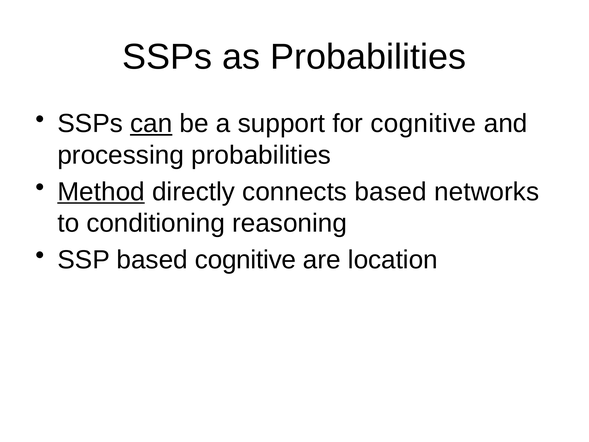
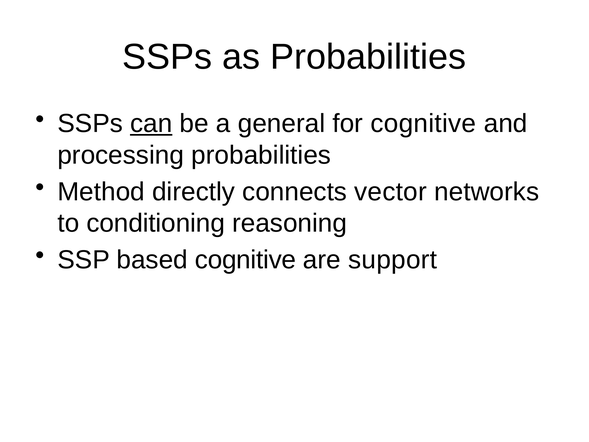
support: support -> general
Method underline: present -> none
connects based: based -> vector
location: location -> support
